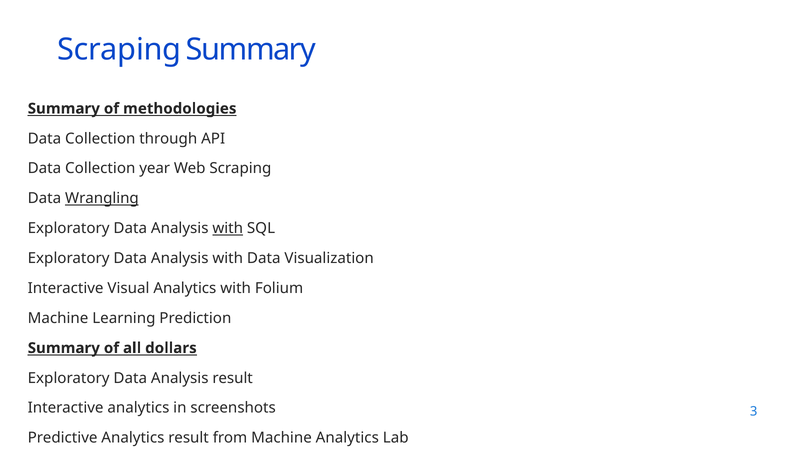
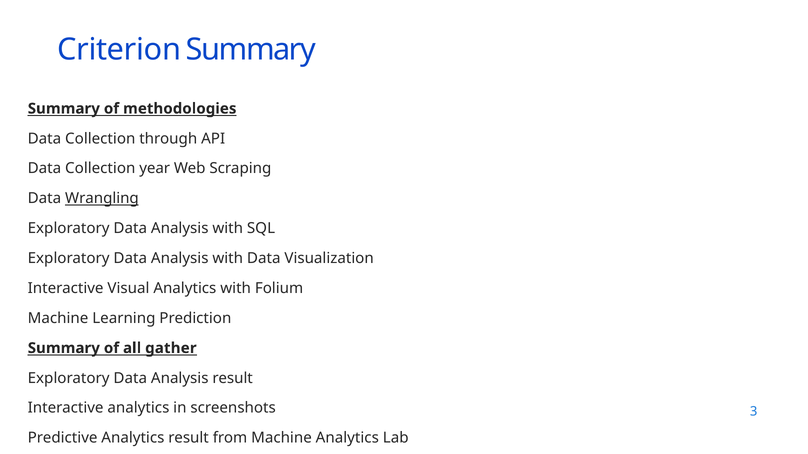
Scraping at (119, 50): Scraping -> Criterion
with at (228, 229) underline: present -> none
dollars: dollars -> gather
